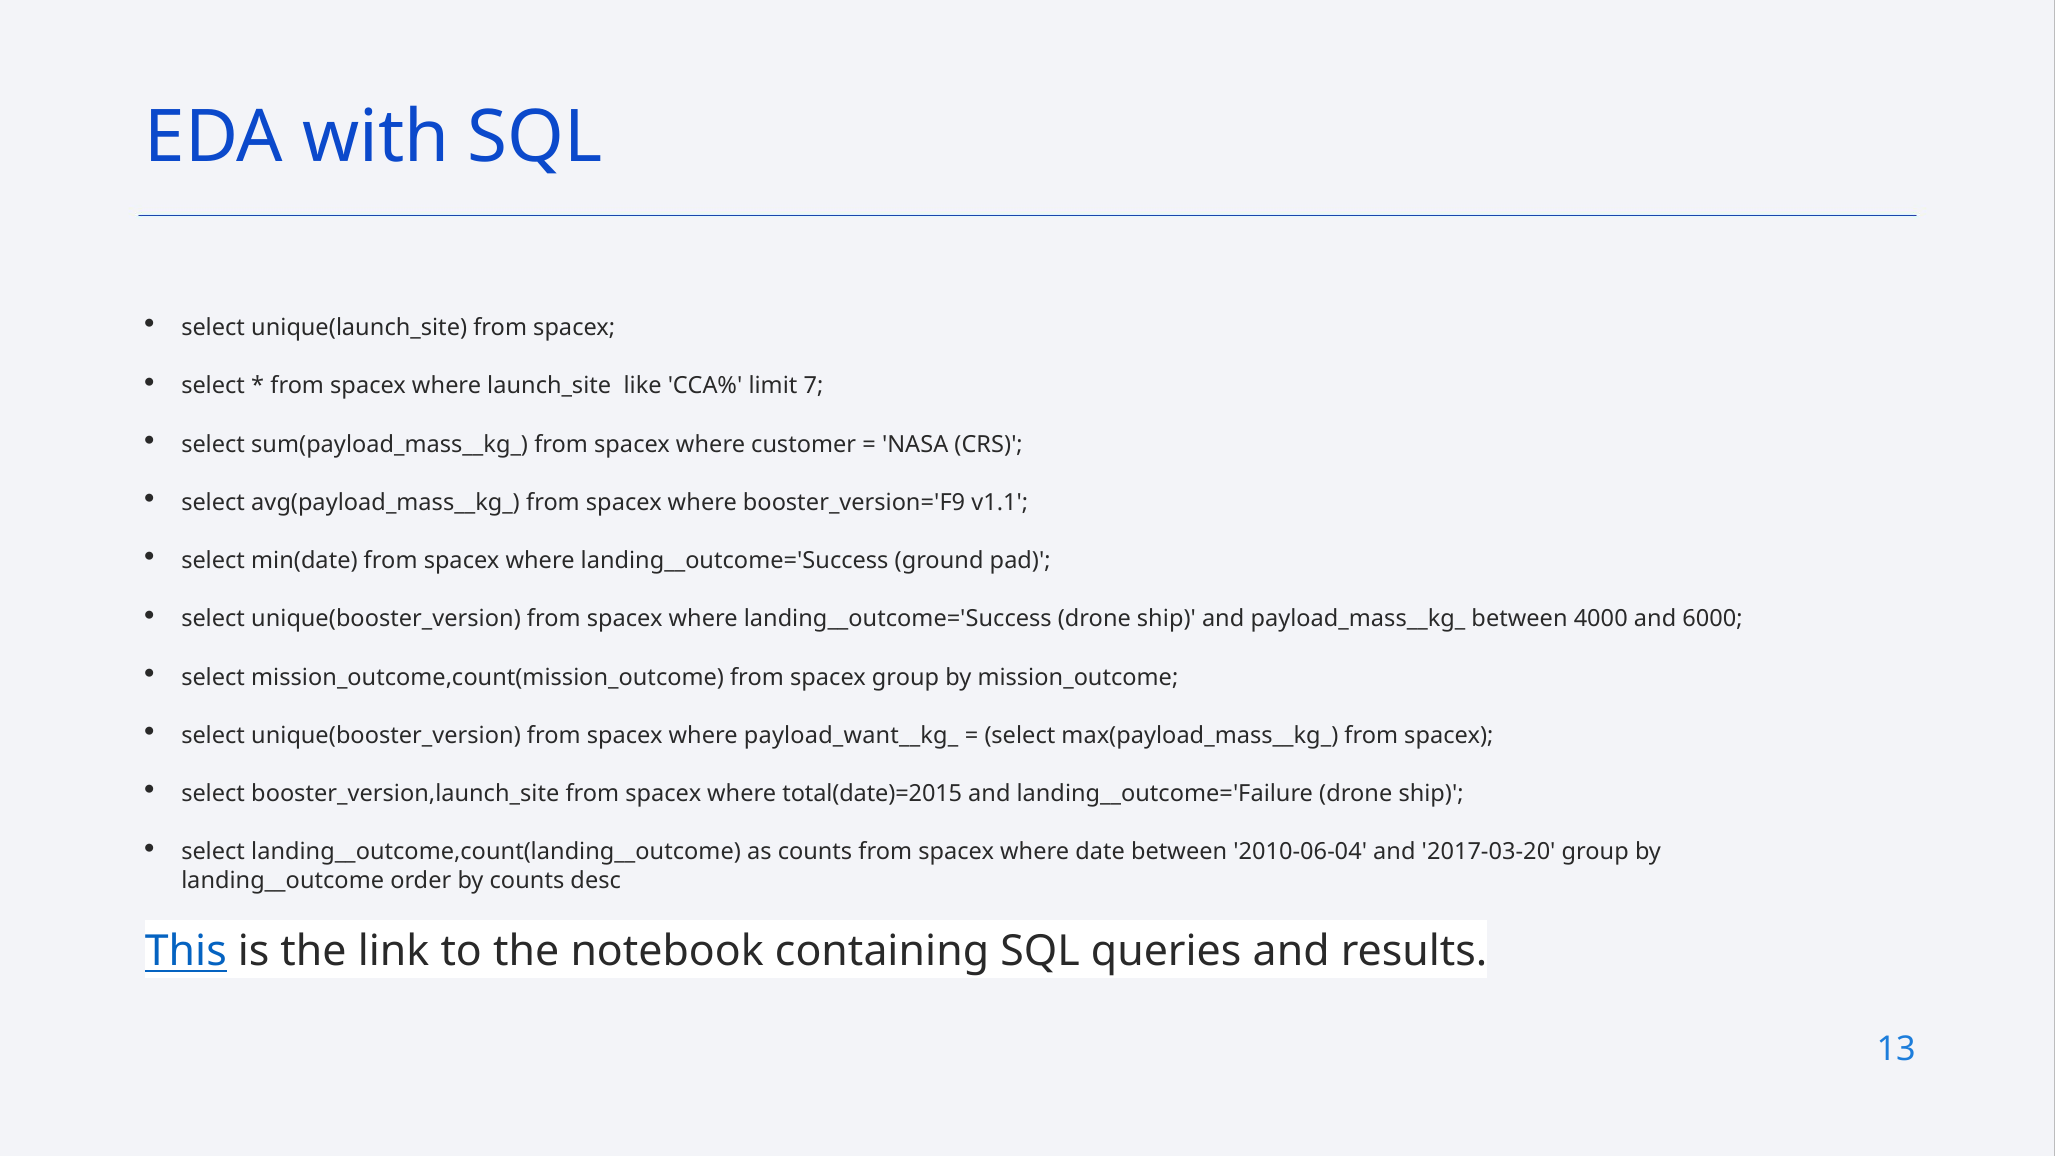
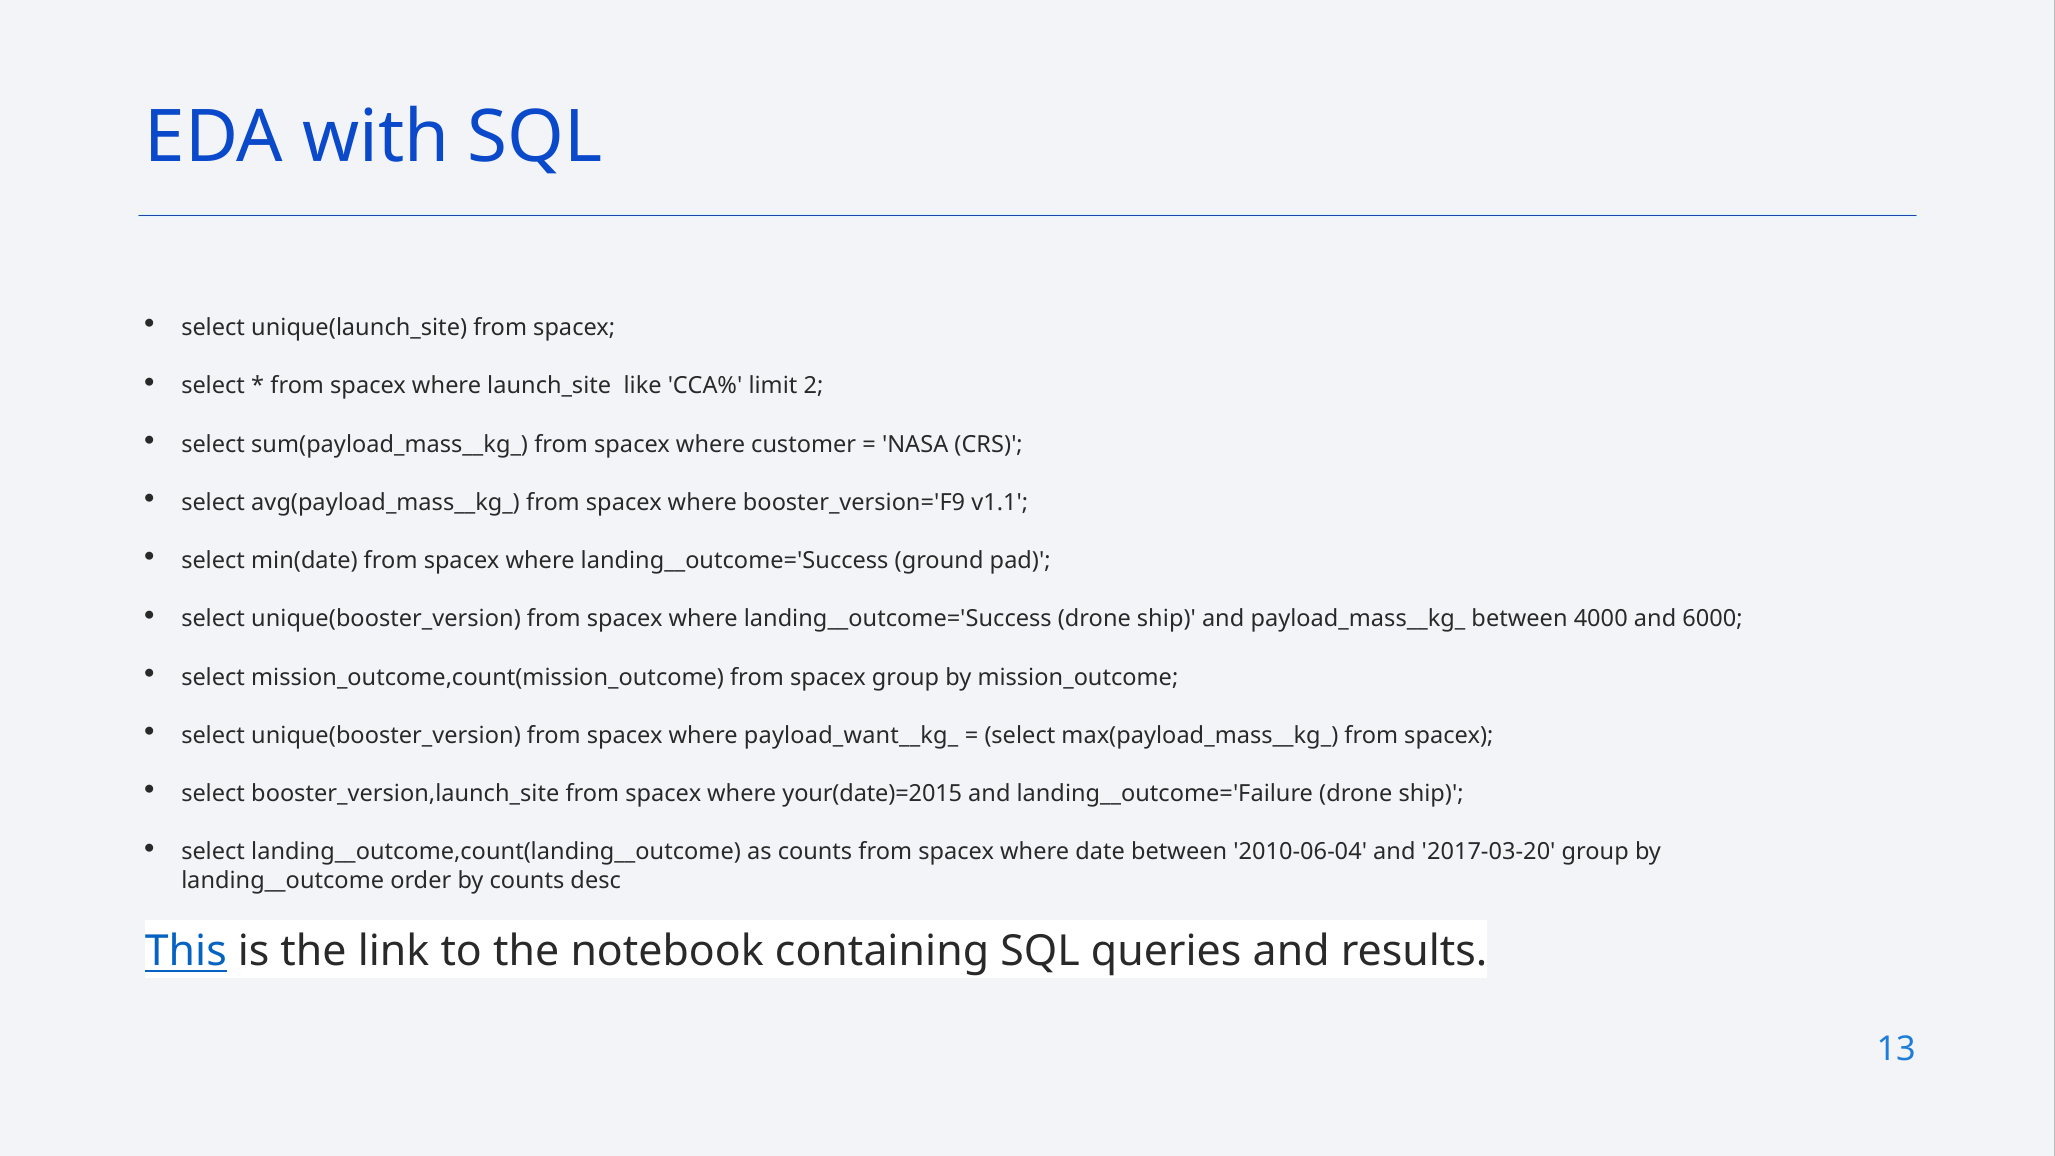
7: 7 -> 2
total(date)=2015: total(date)=2015 -> your(date)=2015
